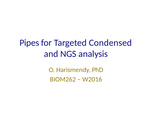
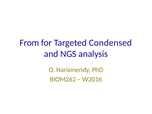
Pipes: Pipes -> From
